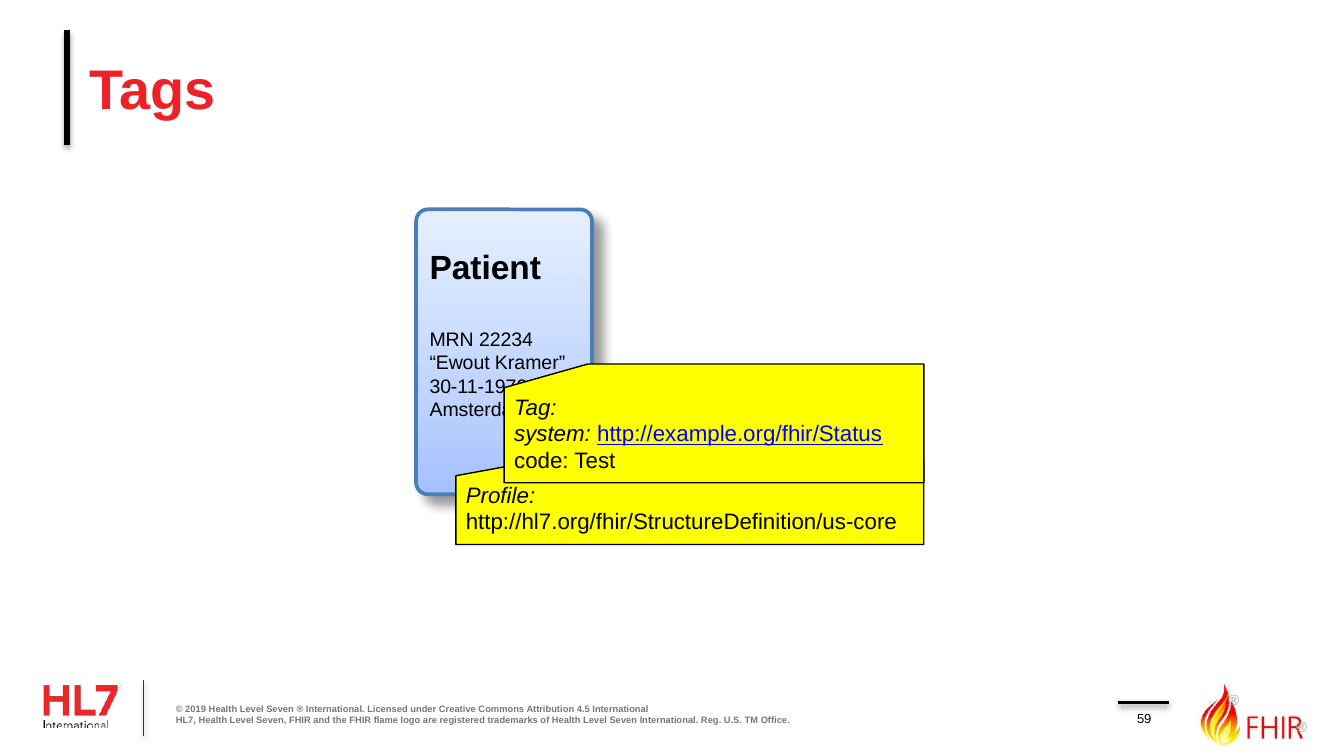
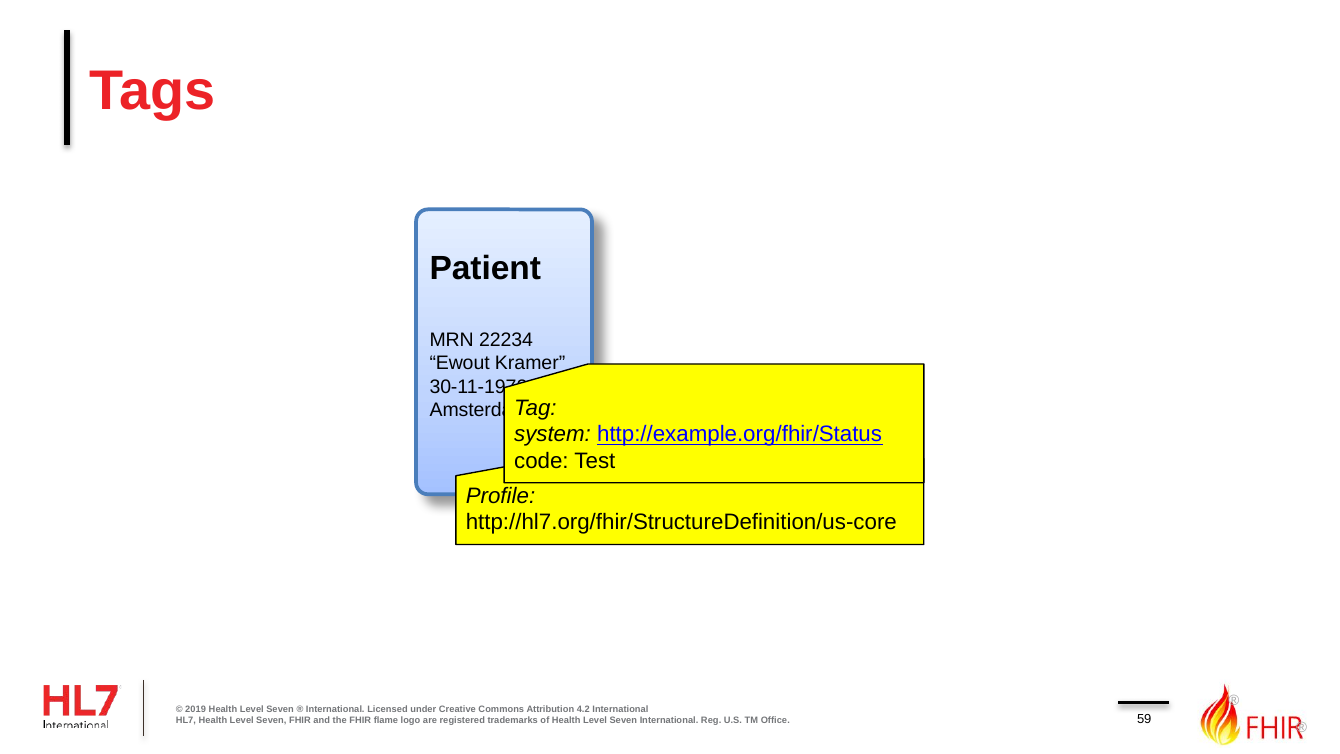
4.5: 4.5 -> 4.2
